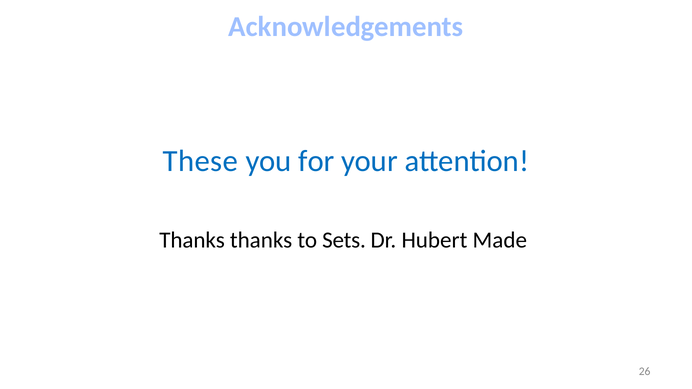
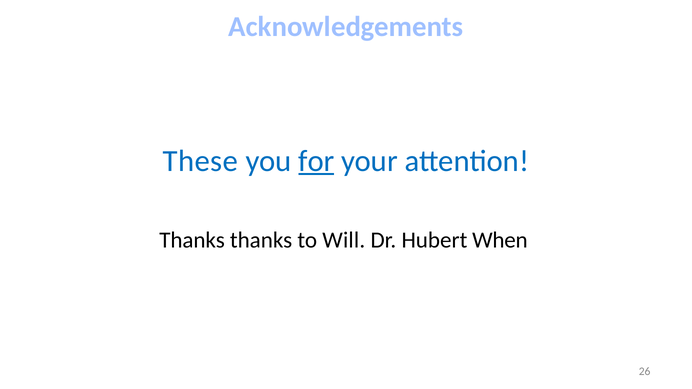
for underline: none -> present
Sets: Sets -> Will
Made: Made -> When
